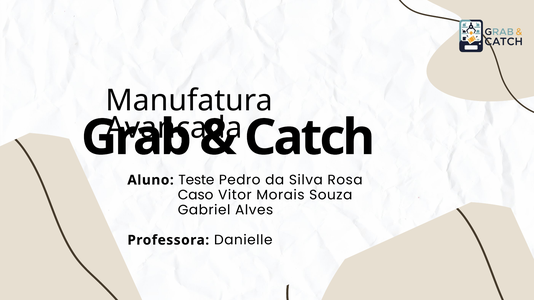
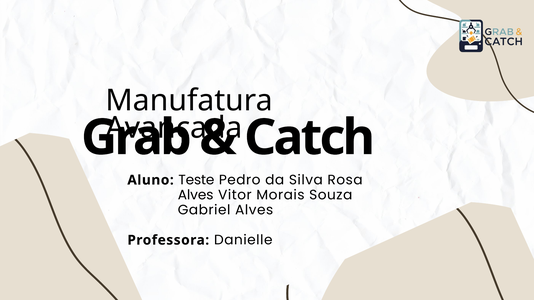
Caso at (196, 195): Caso -> Alves
